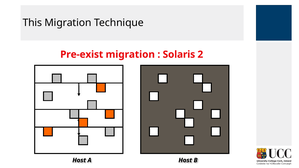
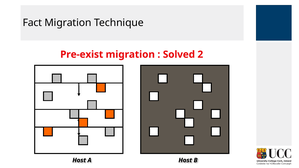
This: This -> Fact
Solaris: Solaris -> Solved
